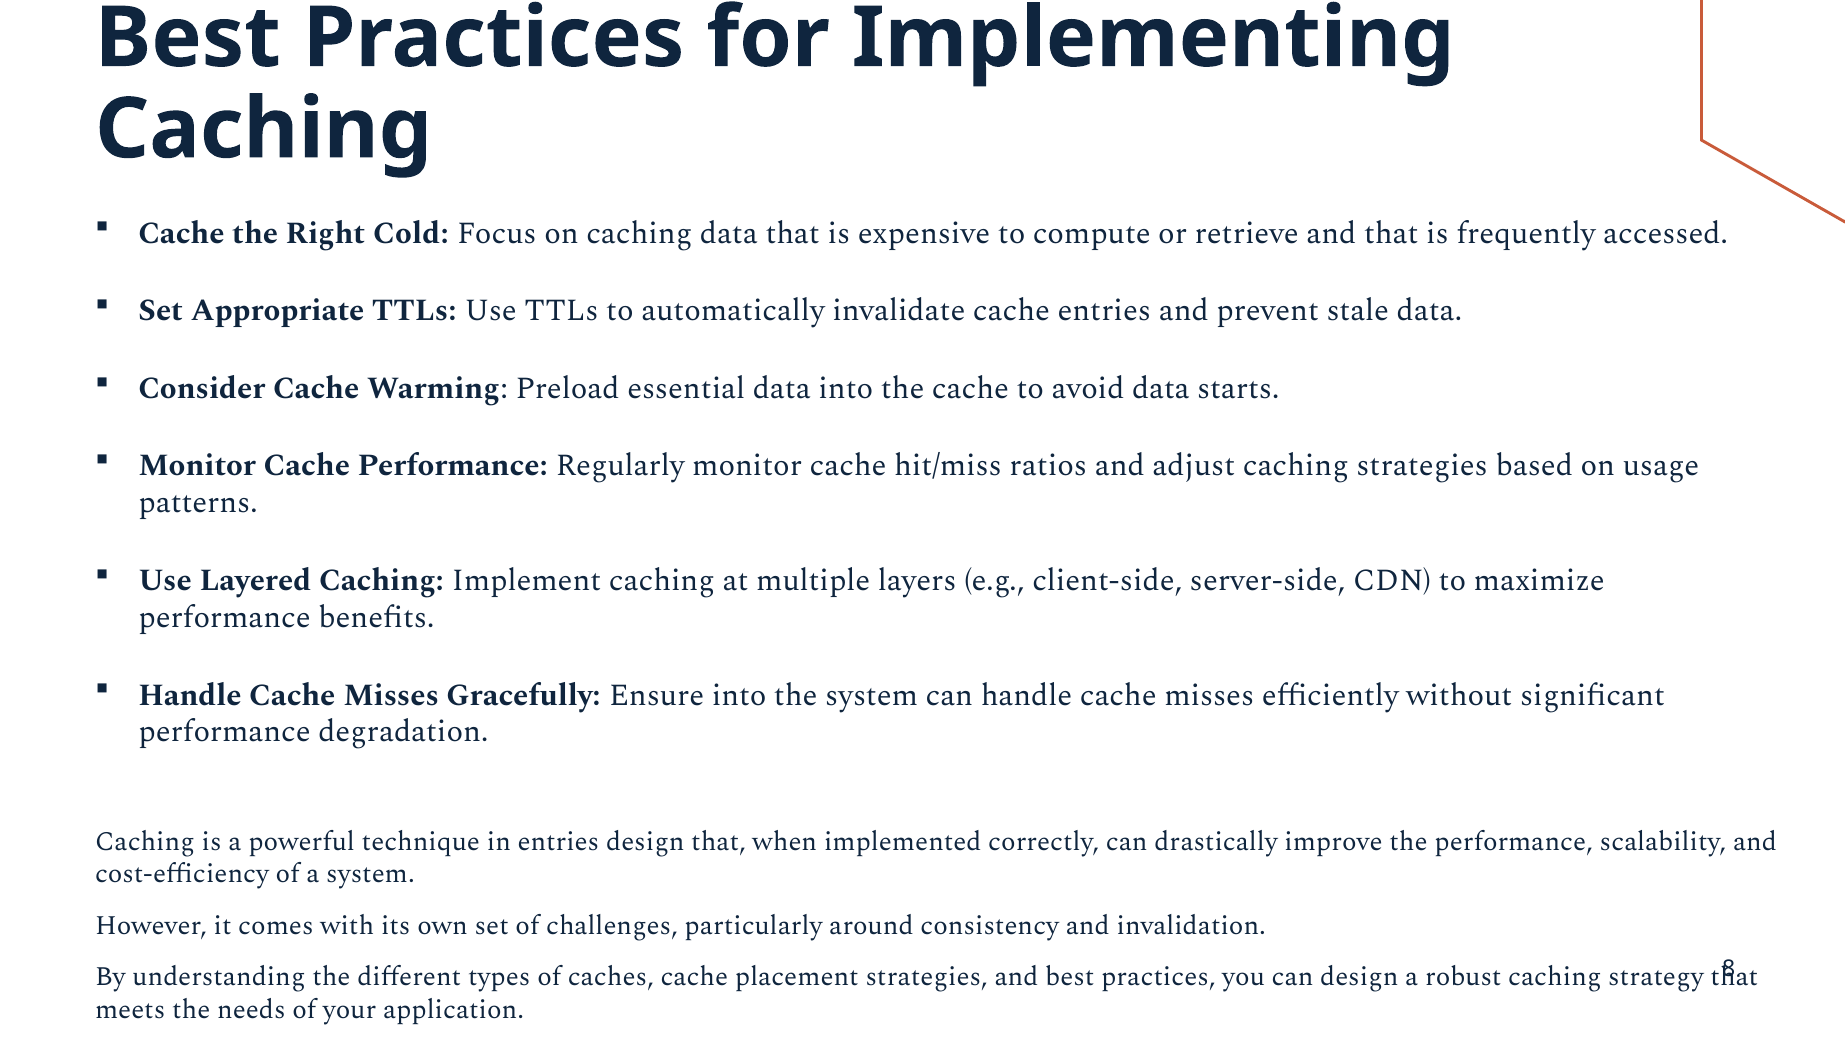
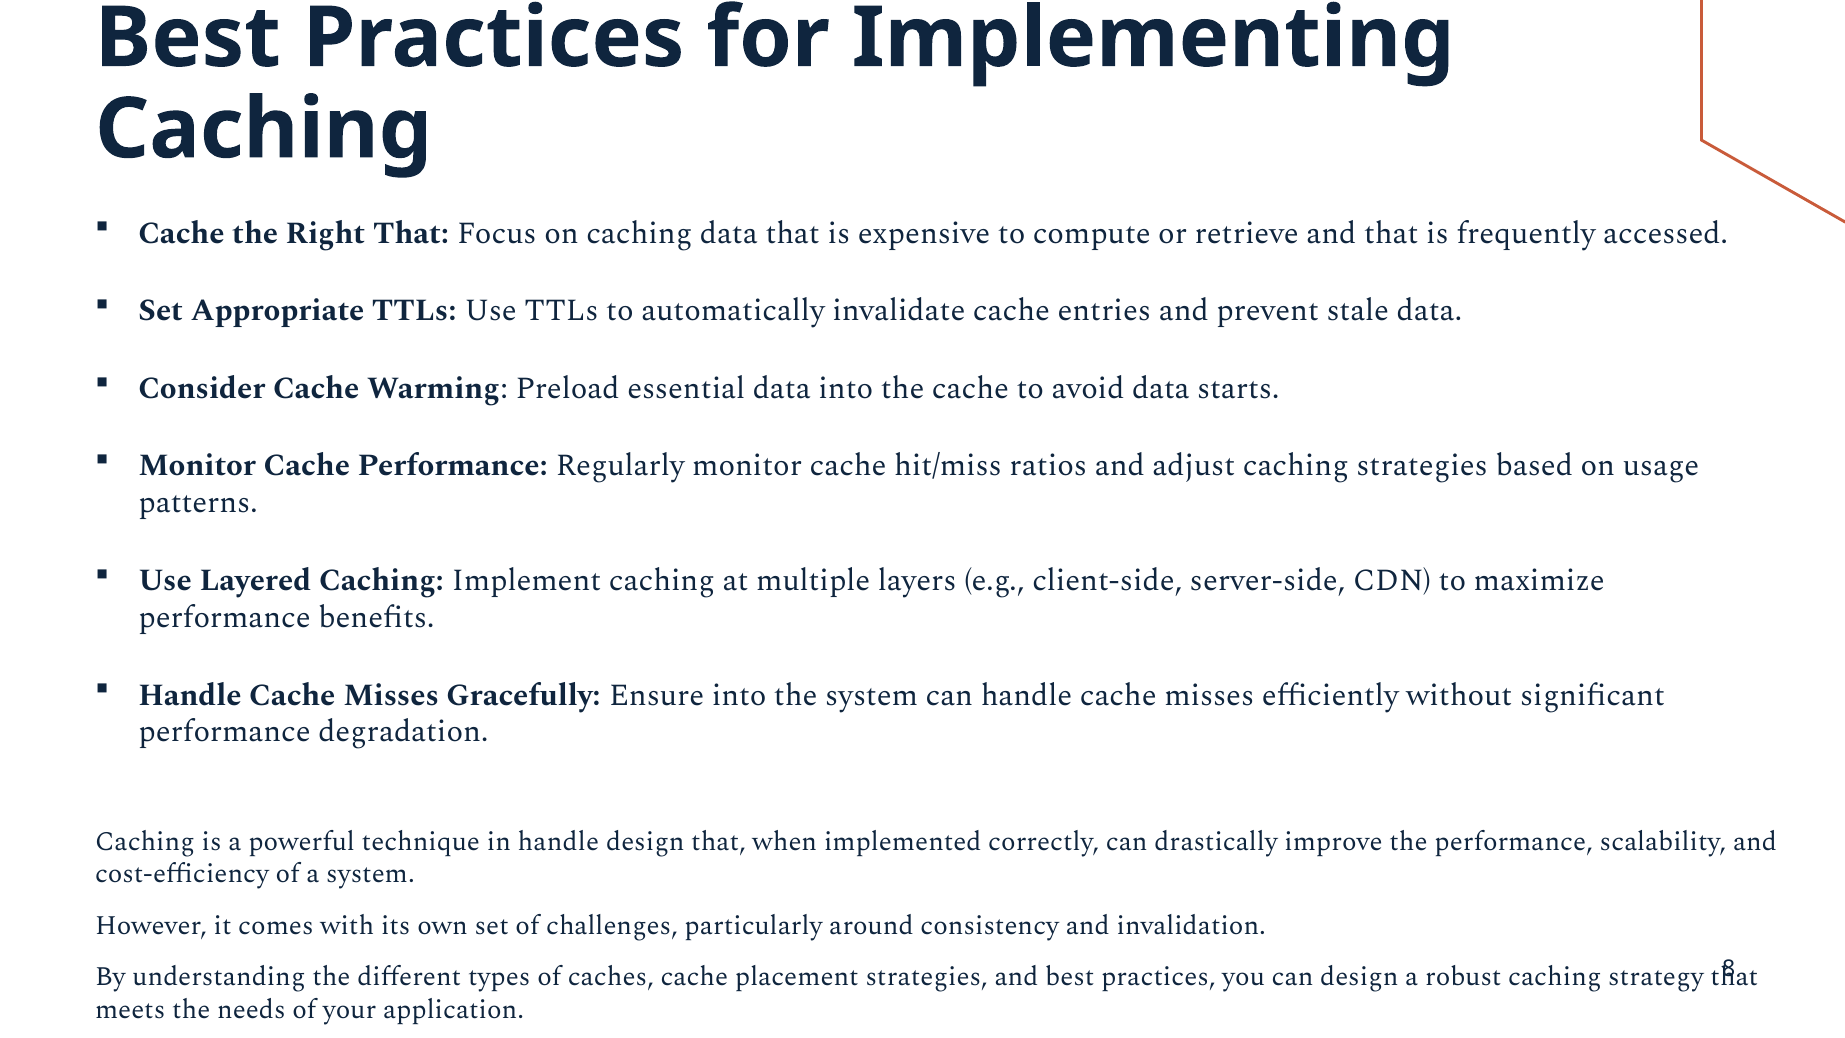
Right Cold: Cold -> That
in entries: entries -> handle
